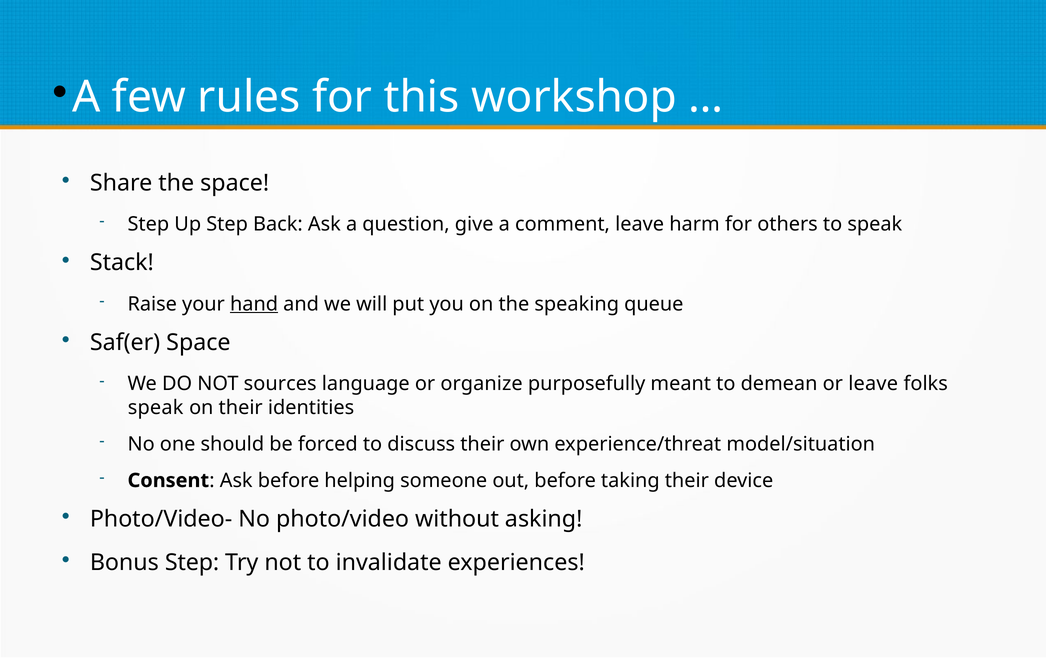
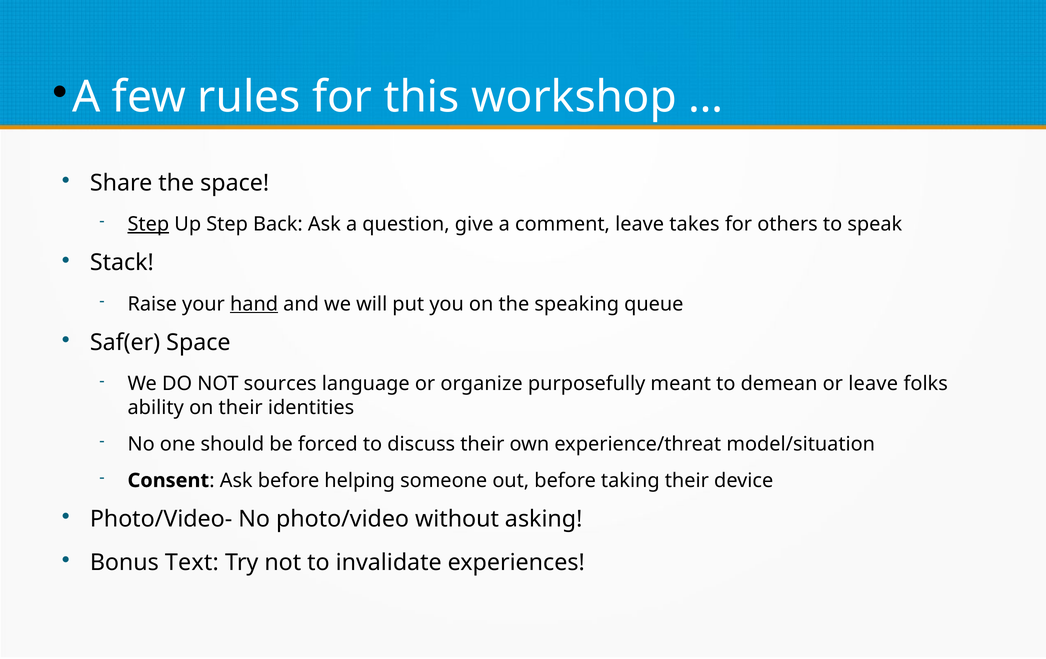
Step at (148, 224) underline: none -> present
harm: harm -> takes
speak at (156, 408): speak -> ability
Bonus Step: Step -> Text
